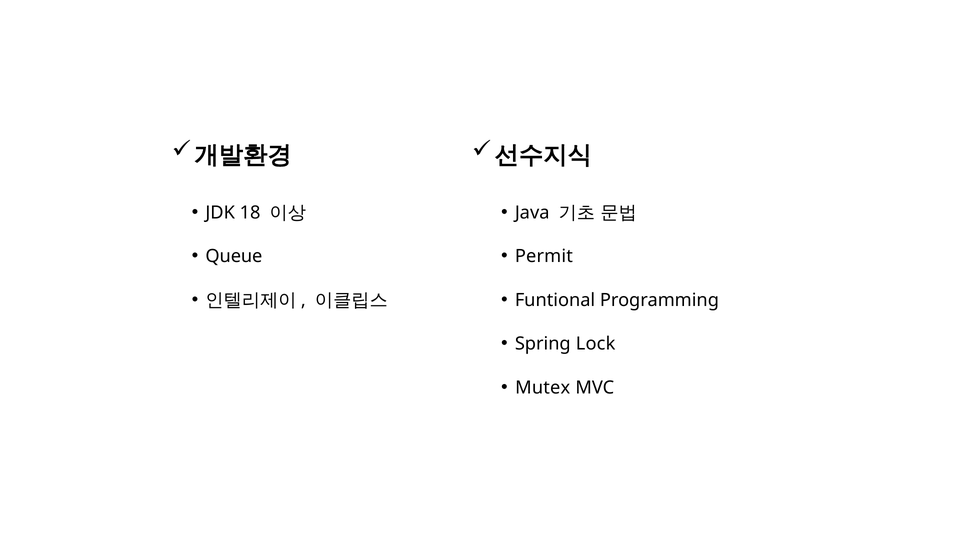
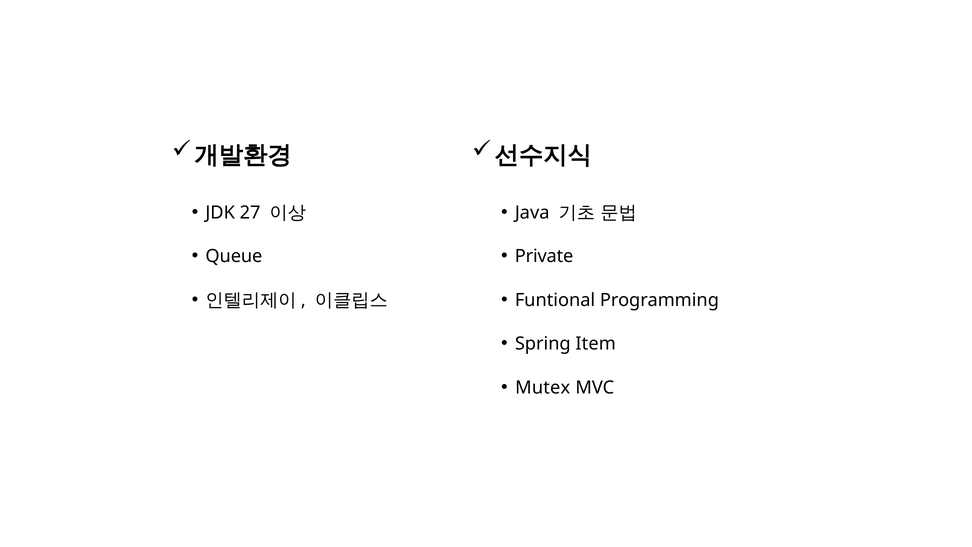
18: 18 -> 27
Permit: Permit -> Private
Lock: Lock -> Item
